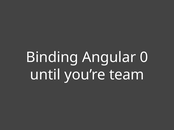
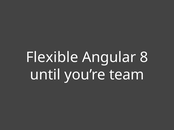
Binding: Binding -> Flexible
0: 0 -> 8
